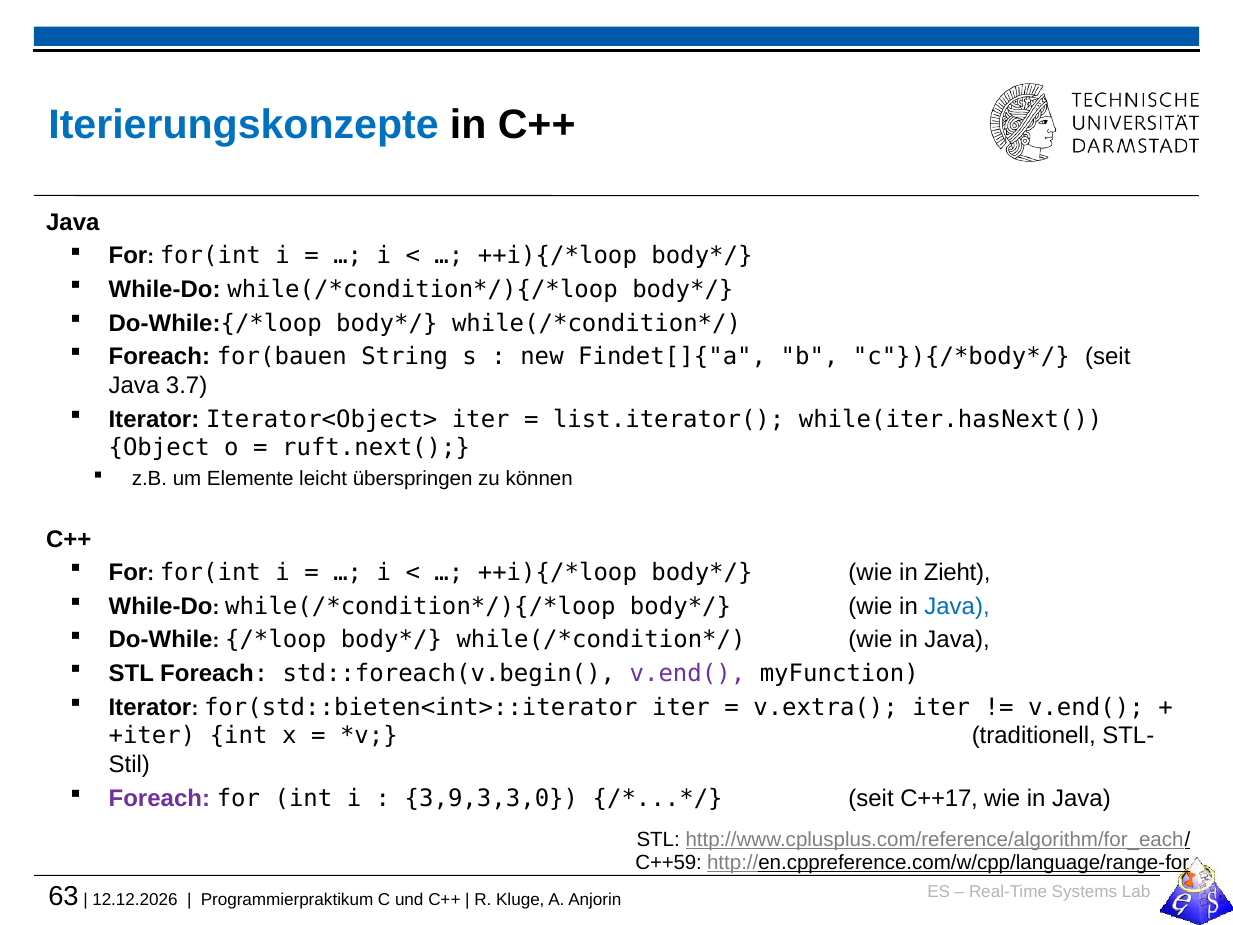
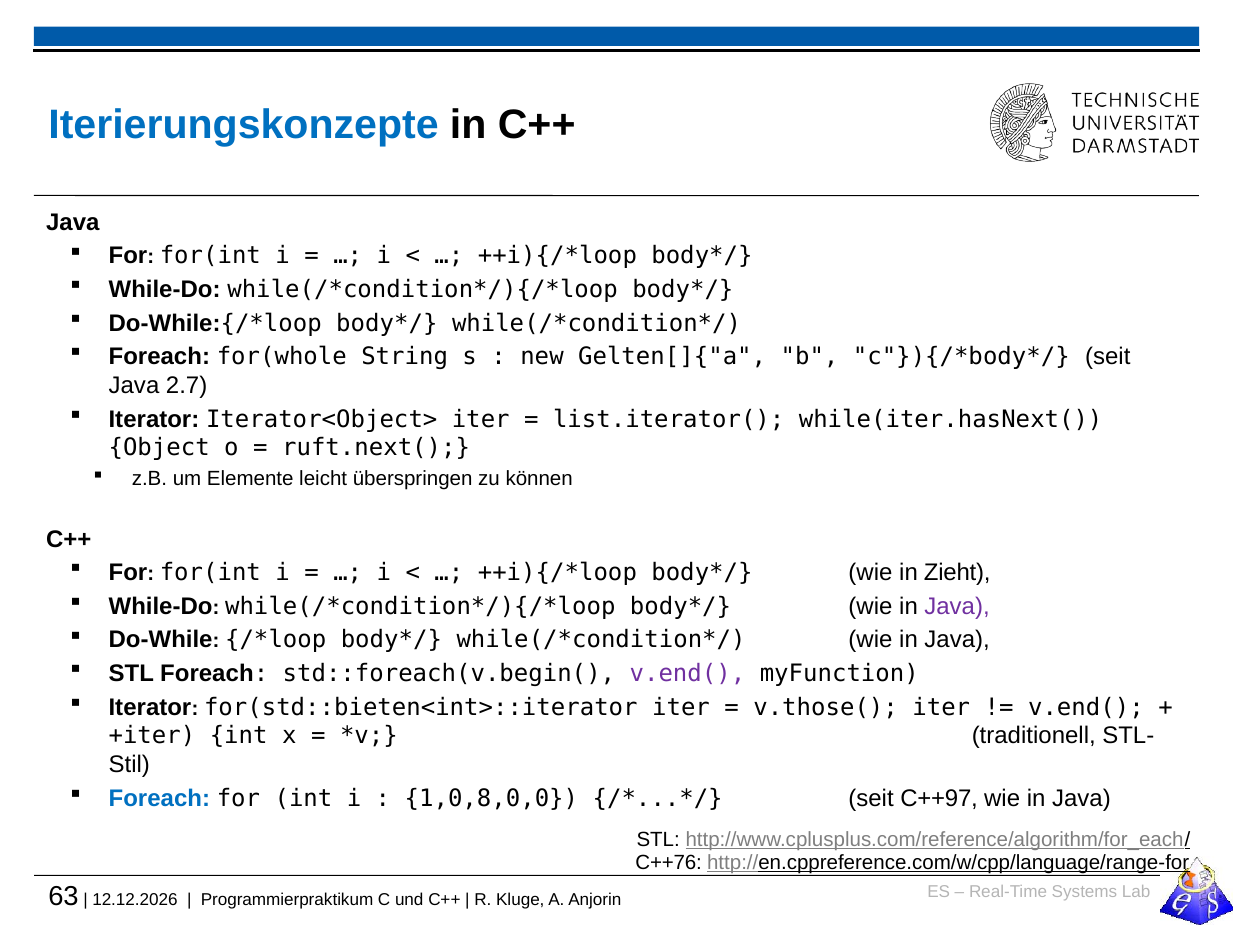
for(bauen: for(bauen -> for(whole
Findet[]{"a: Findet[]{"a -> Gelten[]{"a
3.7: 3.7 -> 2.7
Java at (957, 606) colour: blue -> purple
v.extra(: v.extra( -> v.those(
Foreach at (159, 798) colour: purple -> blue
3,9,3,3,0: 3,9,3,3,0 -> 1,0,8,0,0
C++17: C++17 -> C++97
C++59: C++59 -> C++76
